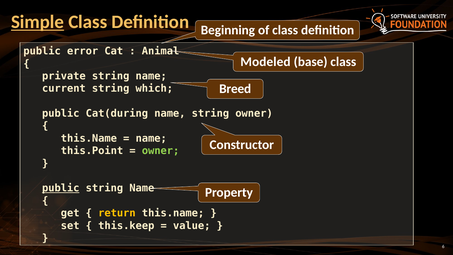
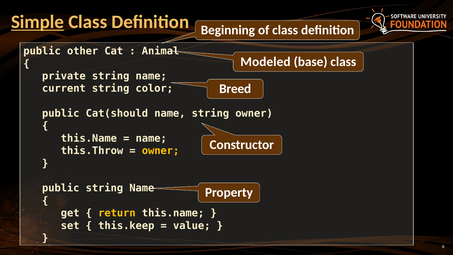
error: error -> other
which: which -> color
Cat(during: Cat(during -> Cat(should
this.Point: this.Point -> this.Throw
owner at (161, 151) colour: light green -> yellow
public at (61, 188) underline: present -> none
